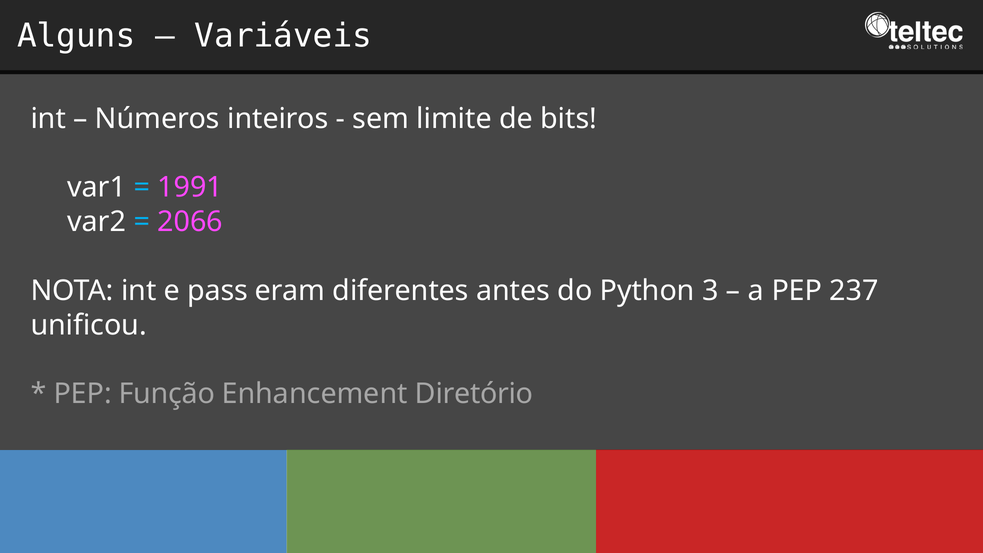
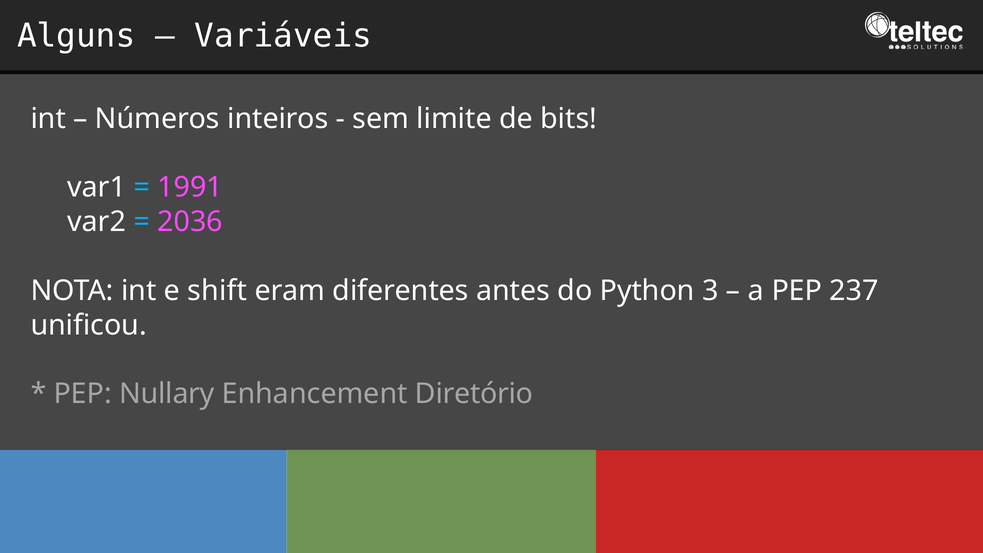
2066: 2066 -> 2036
pass: pass -> shift
Função: Função -> Nullary
